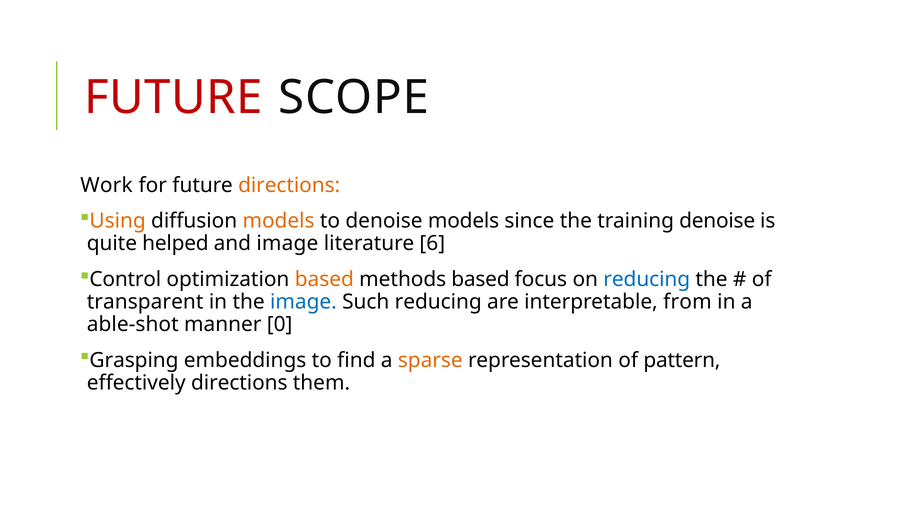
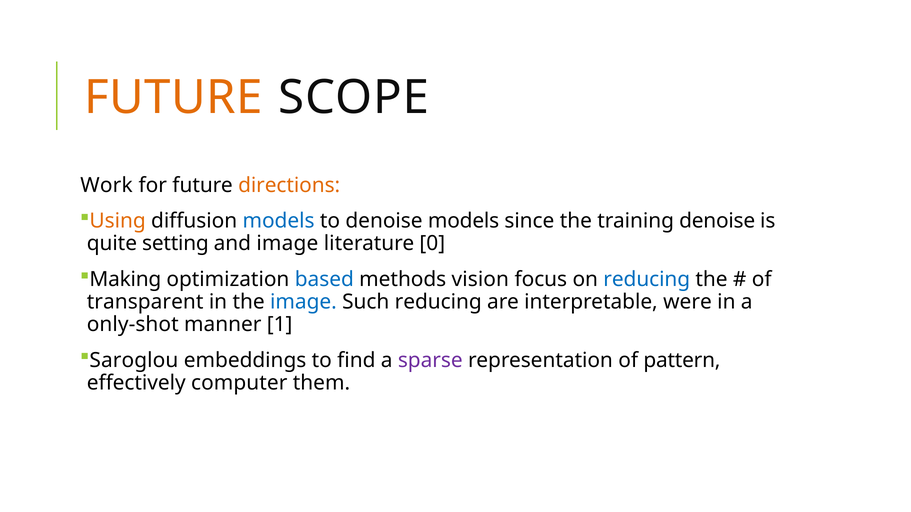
FUTURE at (174, 98) colour: red -> orange
models at (279, 221) colour: orange -> blue
helped: helped -> setting
6: 6 -> 0
Control: Control -> Making
based at (324, 280) colour: orange -> blue
methods based: based -> vision
from: from -> were
able-shot: able-shot -> only-shot
0: 0 -> 1
Grasping: Grasping -> Saroglou
sparse colour: orange -> purple
effectively directions: directions -> computer
